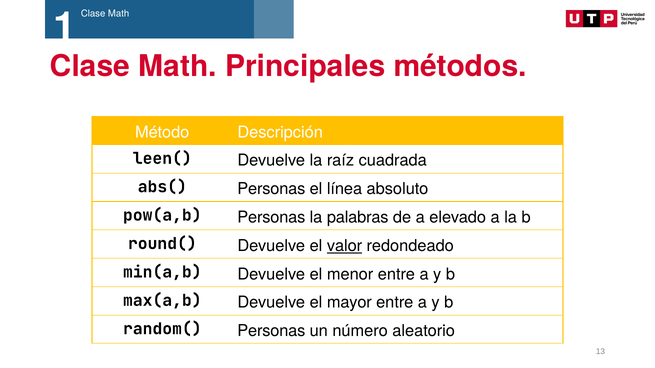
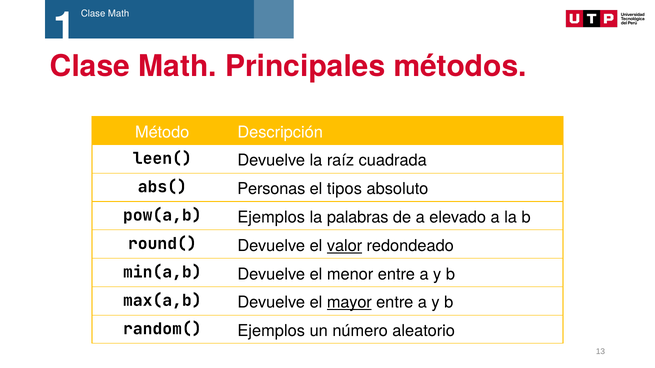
línea: línea -> tipos
pow(a,b)​ Personas: Personas -> Ejemplos
mayor underline: none -> present
random()​ Personas: Personas -> Ejemplos
